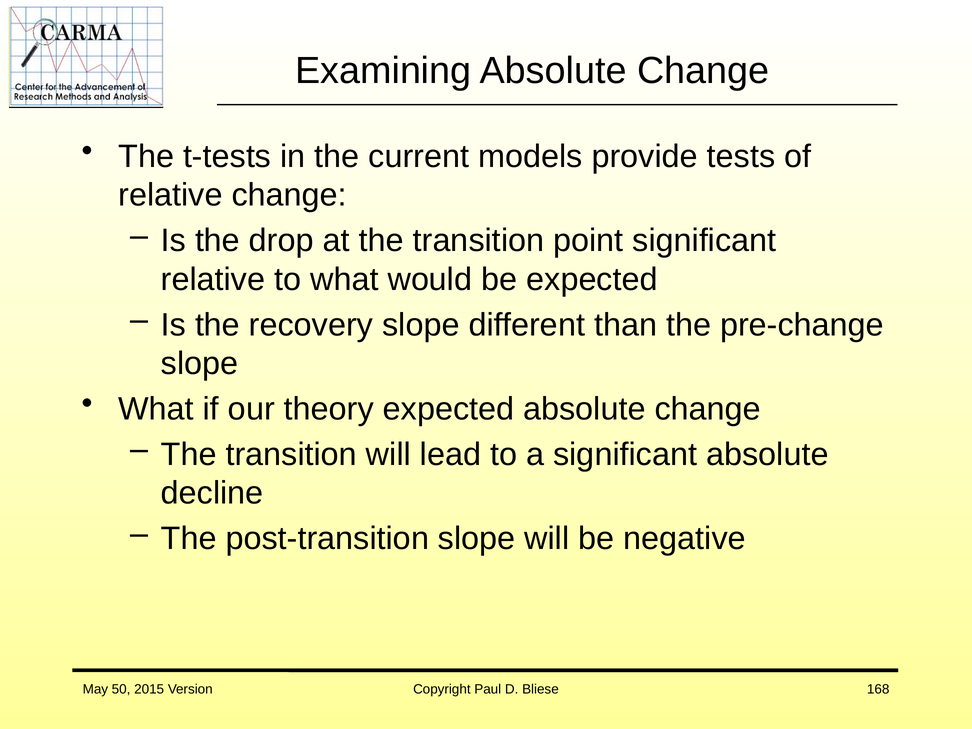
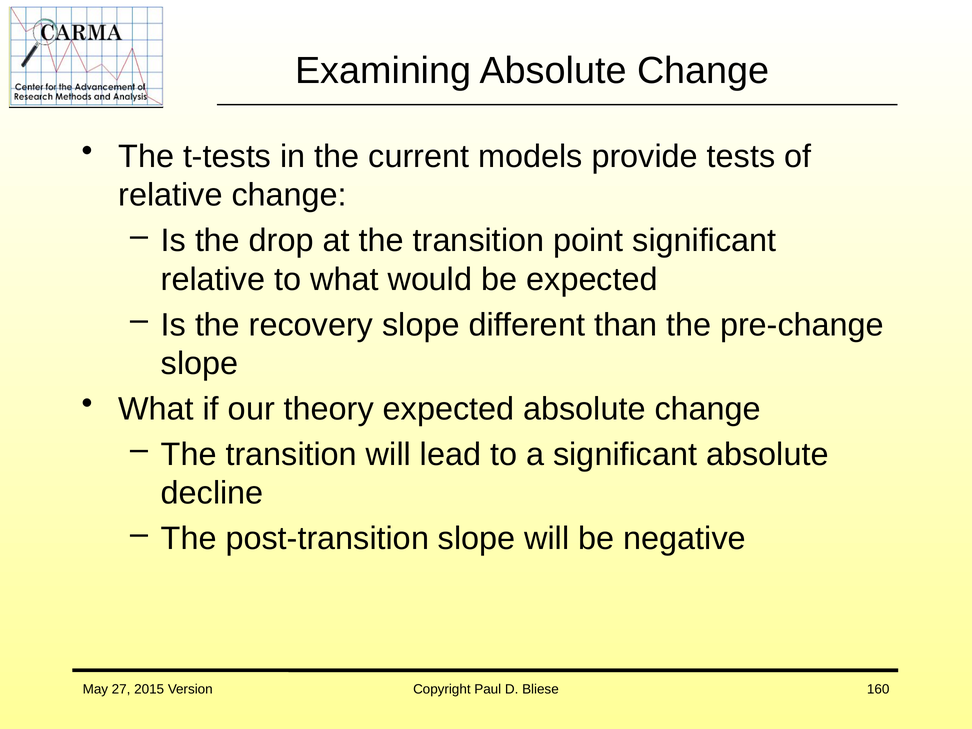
50: 50 -> 27
168: 168 -> 160
